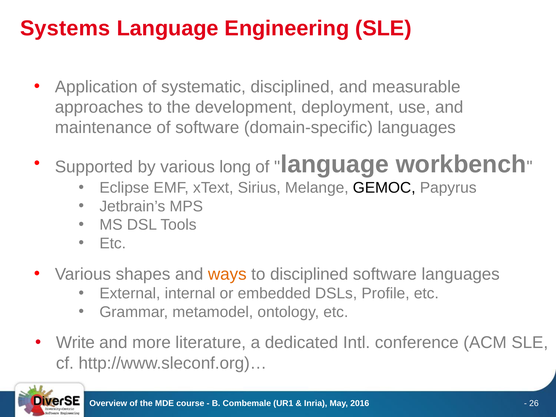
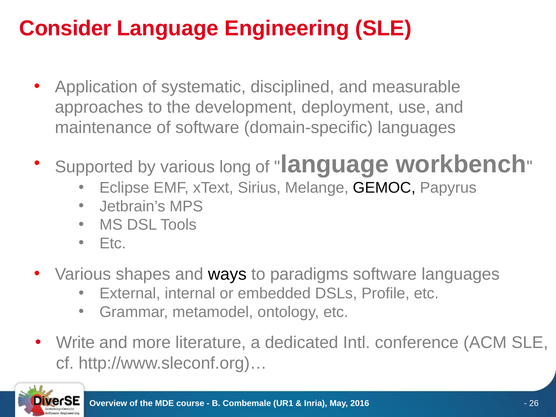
Systems: Systems -> Consider
ways colour: orange -> black
to disciplined: disciplined -> paradigms
